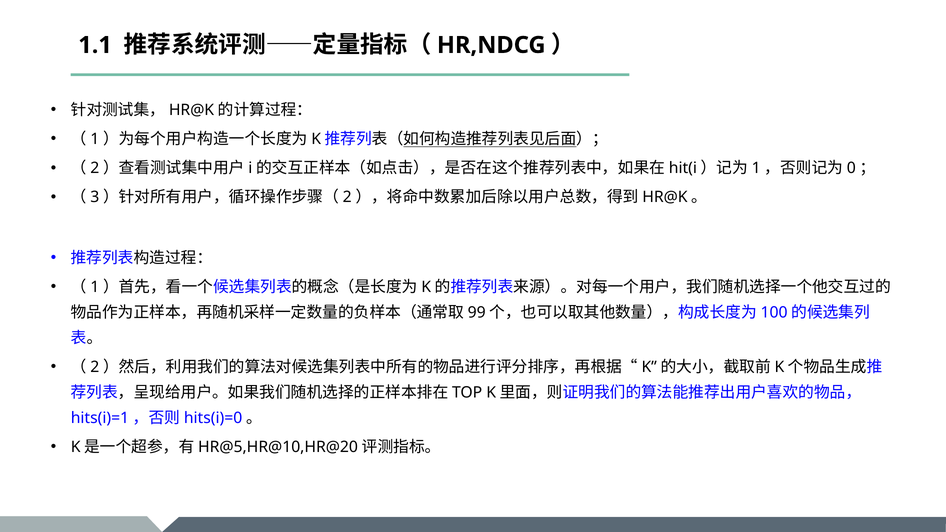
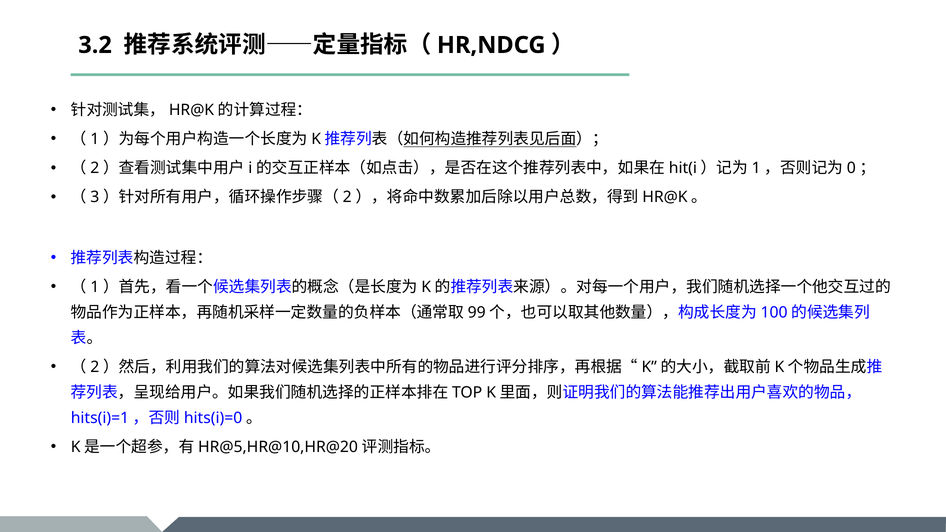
1.1: 1.1 -> 3.2
